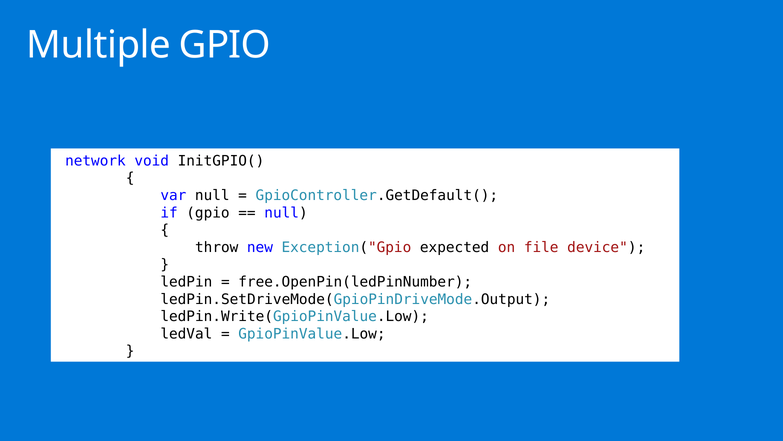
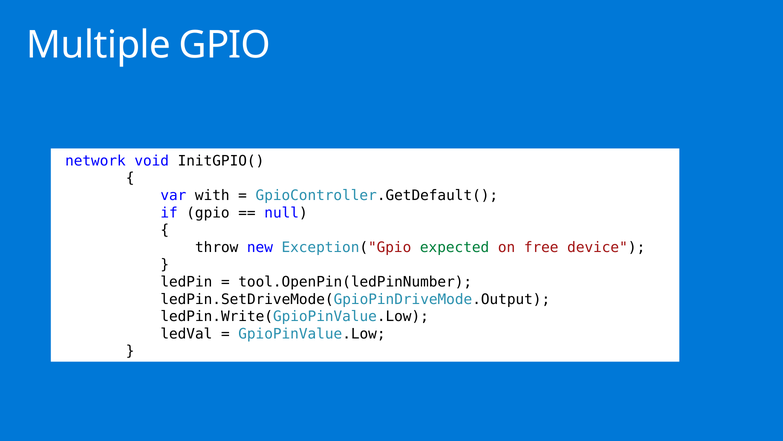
var null: null -> with
expected colour: black -> green
file: file -> free
free.OpenPin(ledPinNumber: free.OpenPin(ledPinNumber -> tool.OpenPin(ledPinNumber
